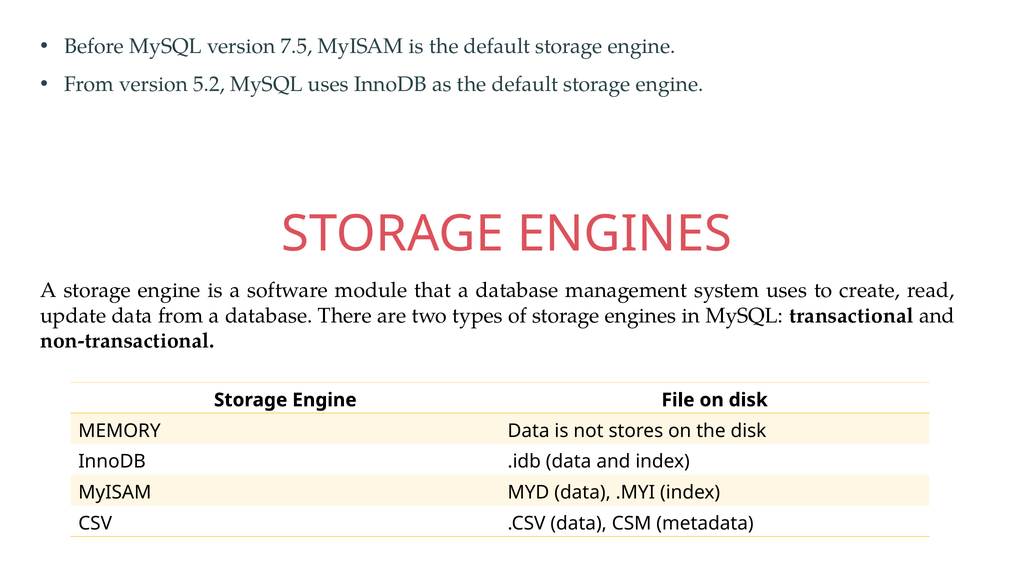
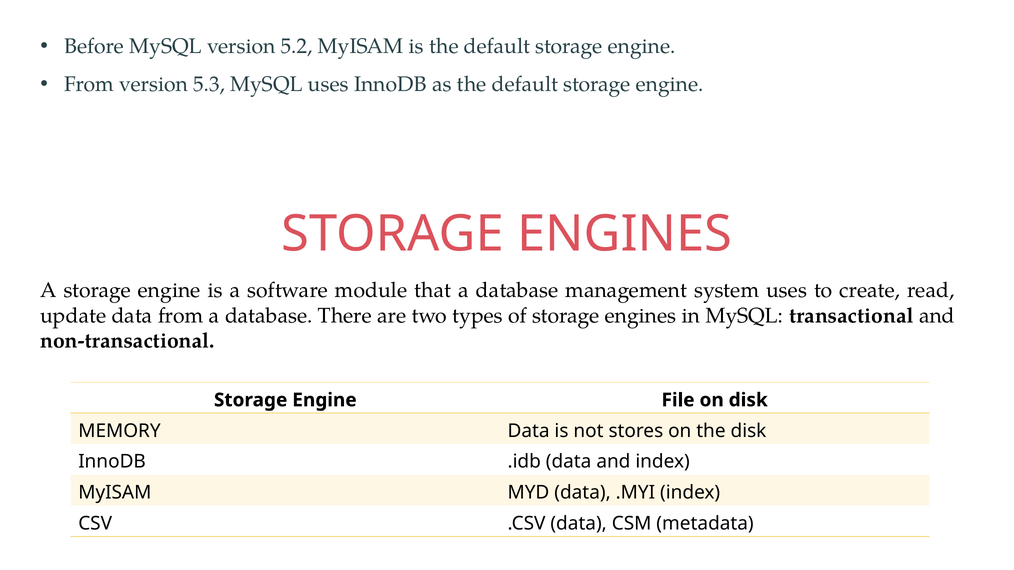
7.5: 7.5 -> 5.2
5.2: 5.2 -> 5.3
